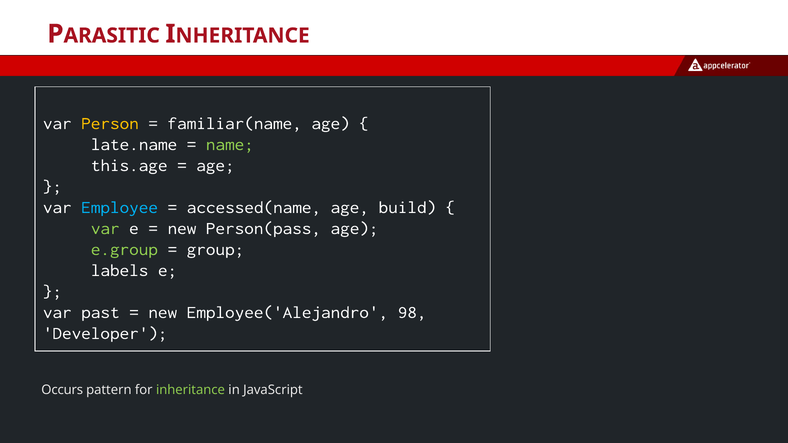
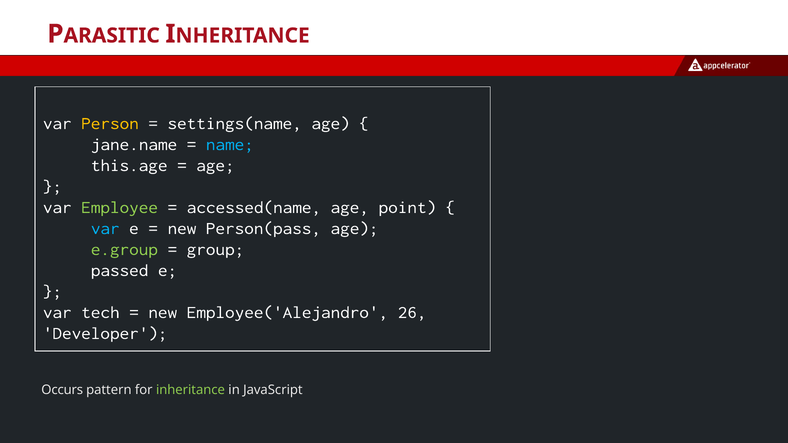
familiar(name: familiar(name -> settings(name
late.name: late.name -> jane.name
name colour: light green -> light blue
Employee colour: light blue -> light green
build: build -> point
var at (105, 228) colour: light green -> light blue
labels: labels -> passed
past: past -> tech
98: 98 -> 26
